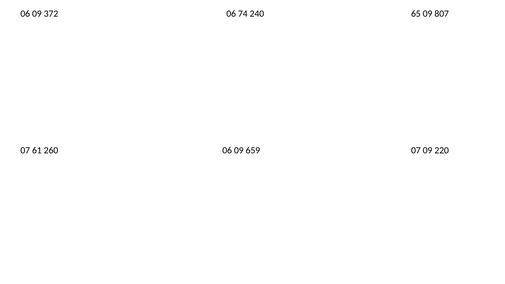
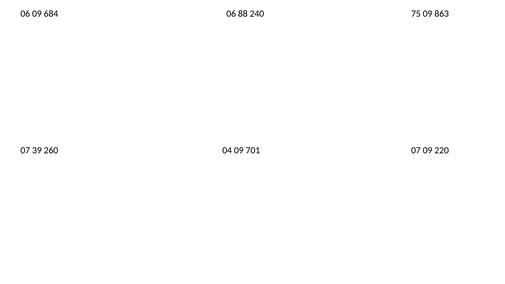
372: 372 -> 684
74: 74 -> 88
65: 65 -> 75
807: 807 -> 863
61: 61 -> 39
260 06: 06 -> 04
659: 659 -> 701
